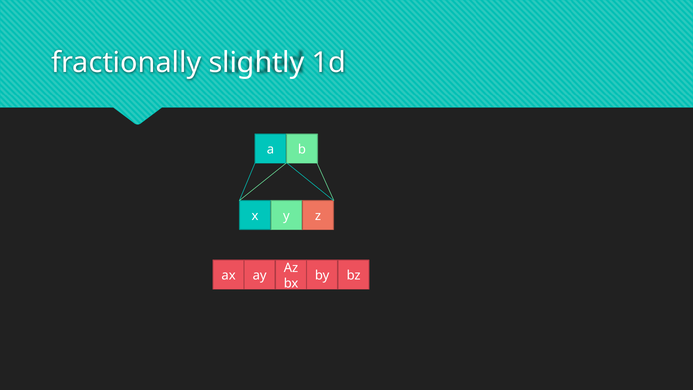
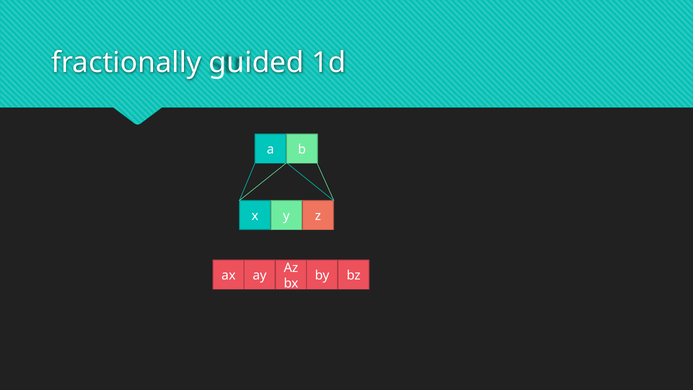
slightly: slightly -> guided
